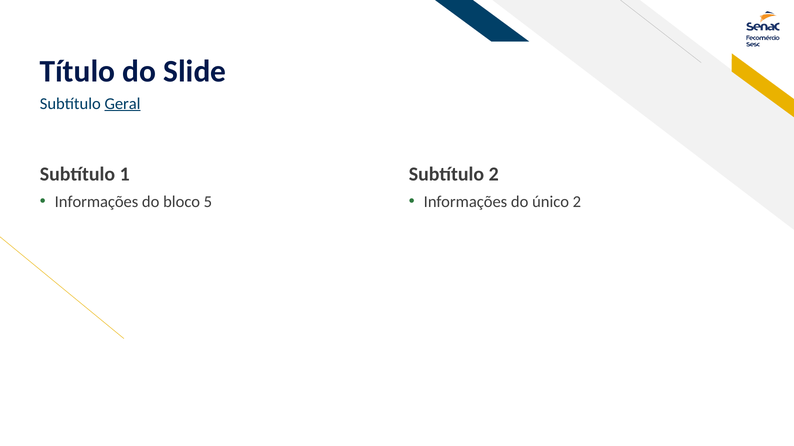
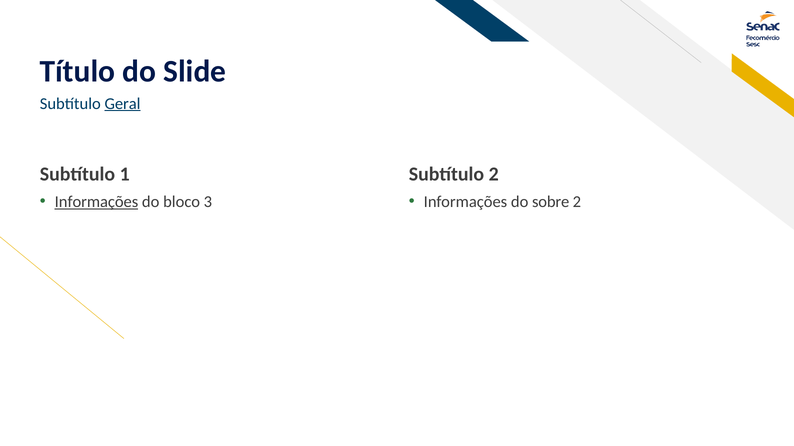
Informações at (97, 202) underline: none -> present
5: 5 -> 3
único: único -> sobre
